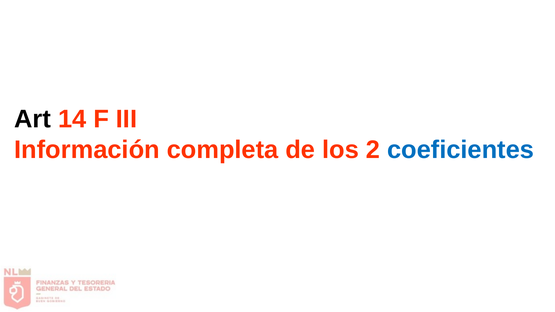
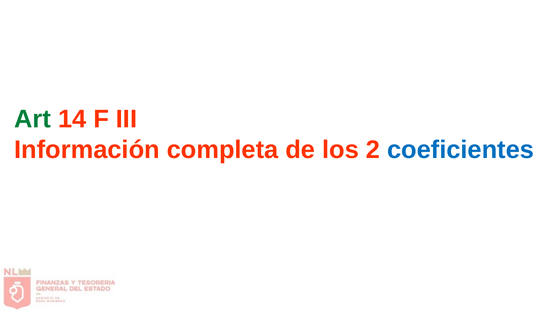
Art colour: black -> green
